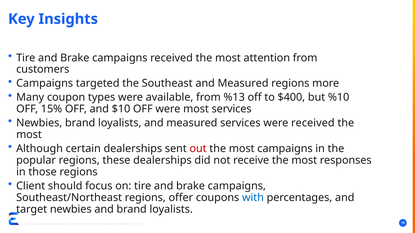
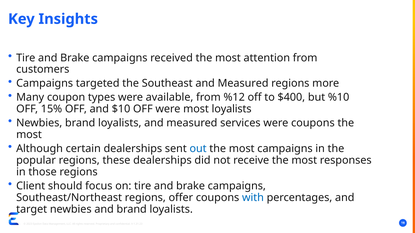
%13: %13 -> %12
most services: services -> loyalists
were received: received -> coupons
out colour: red -> blue
